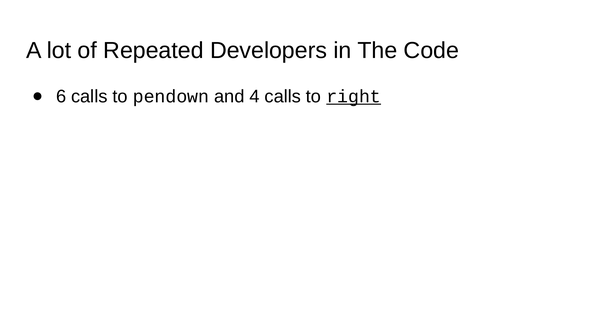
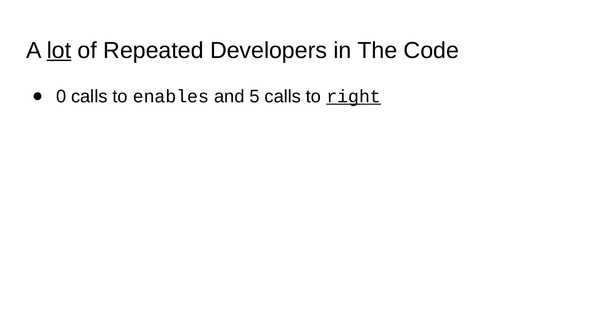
lot underline: none -> present
6: 6 -> 0
pendown: pendown -> enables
4: 4 -> 5
